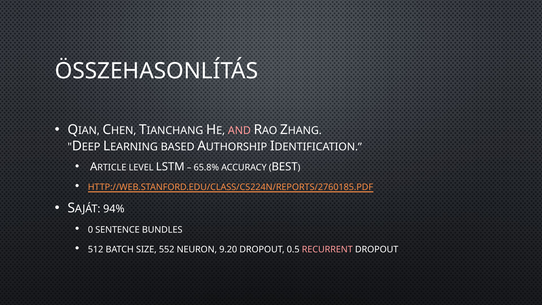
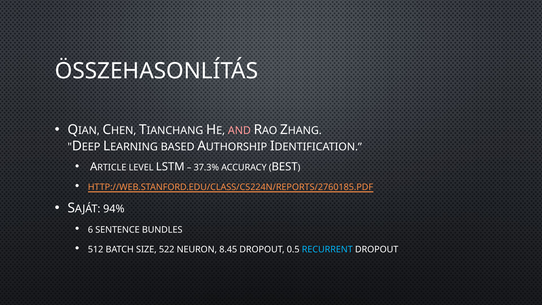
65.8%: 65.8% -> 37.3%
0: 0 -> 6
552: 552 -> 522
9.20: 9.20 -> 8.45
RECURRENT colour: pink -> light blue
